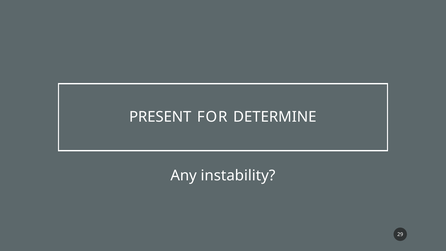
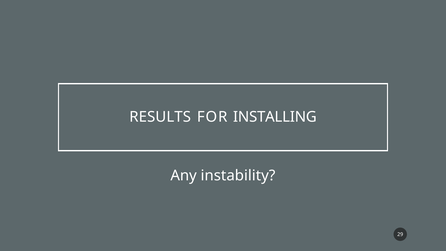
PRESENT: PRESENT -> RESULTS
DETERMINE: DETERMINE -> INSTALLING
